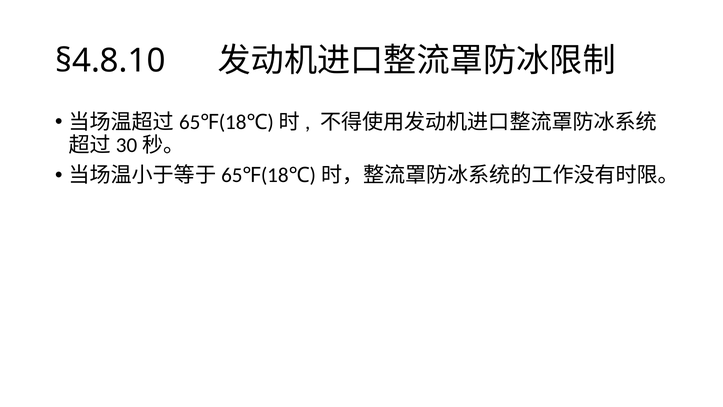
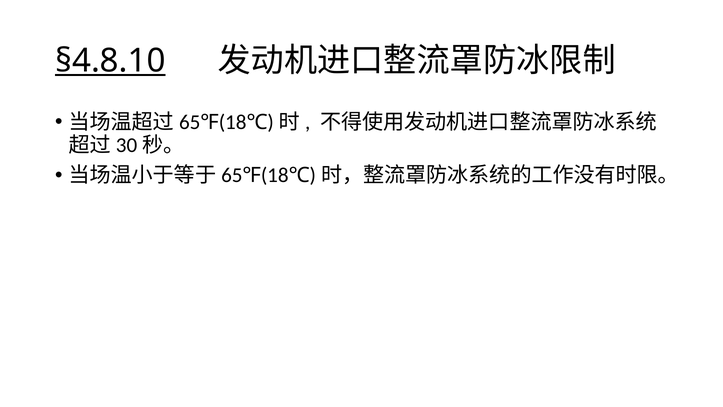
§4.8.10 underline: none -> present
